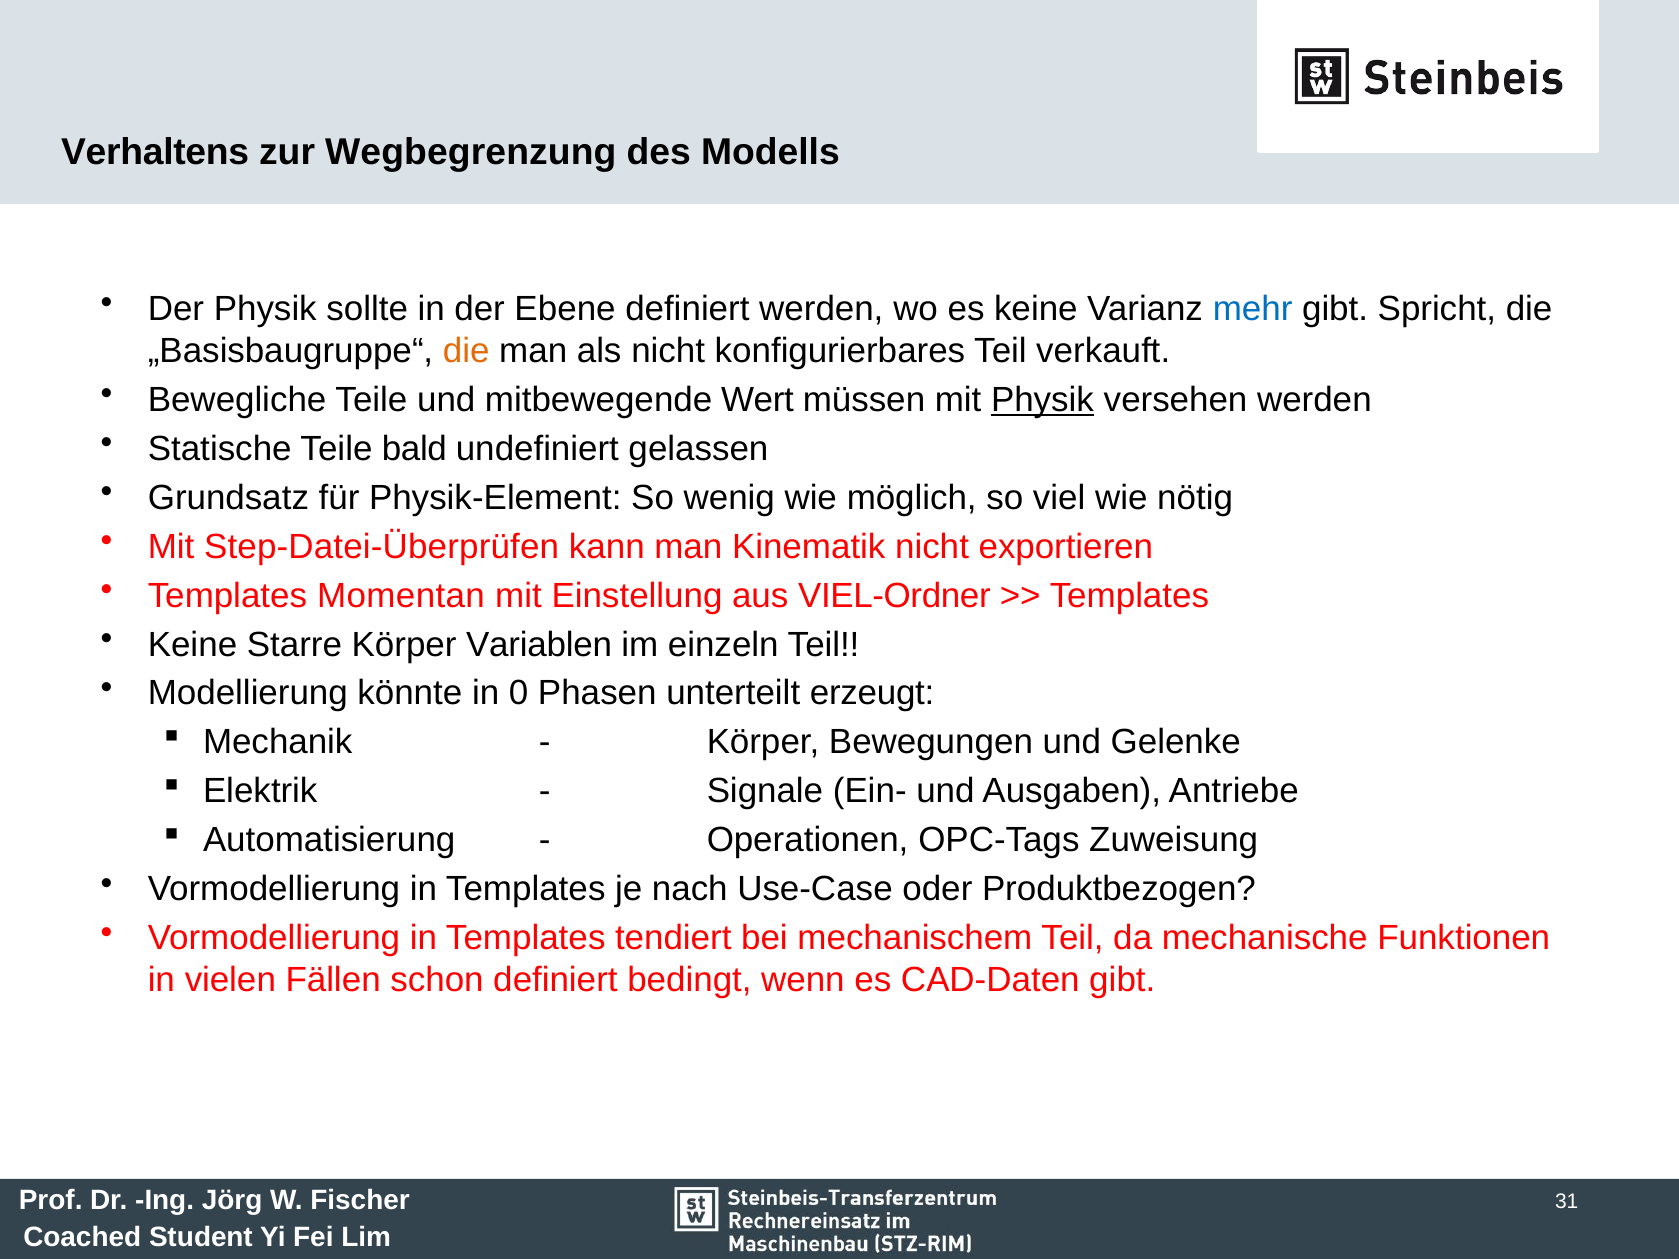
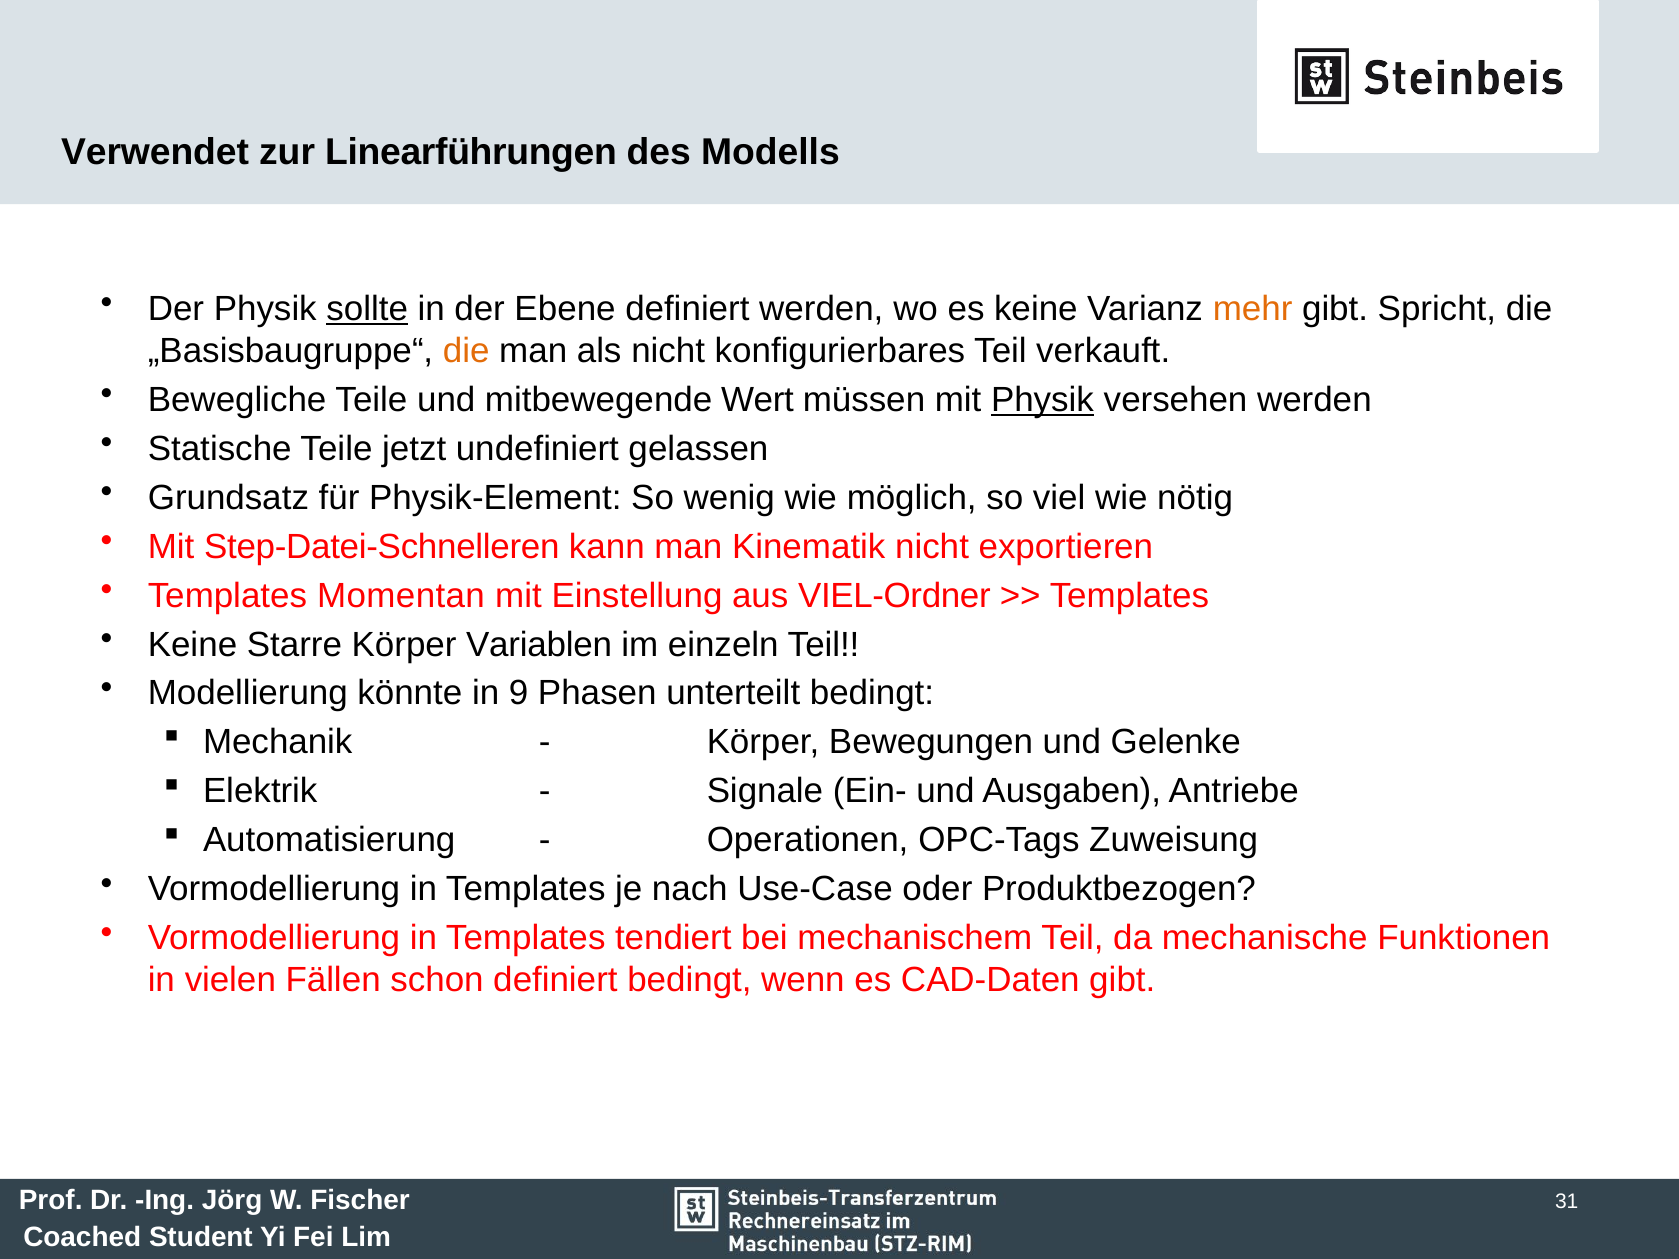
Verhaltens: Verhaltens -> Verwendet
Wegbegrenzung: Wegbegrenzung -> Linearführungen
sollte underline: none -> present
mehr colour: blue -> orange
bald: bald -> jetzt
Step-Datei-Überprüfen: Step-Datei-Überprüfen -> Step-Datei-Schnelleren
0: 0 -> 9
unterteilt erzeugt: erzeugt -> bedingt
